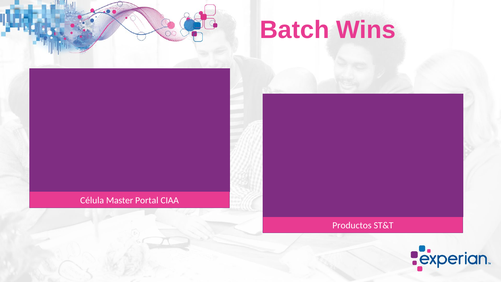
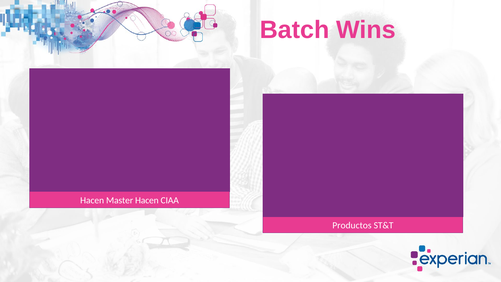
Célula at (92, 200): Célula -> Hacen
Master Portal: Portal -> Hacen
